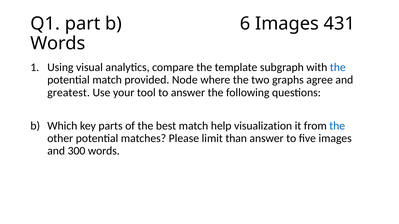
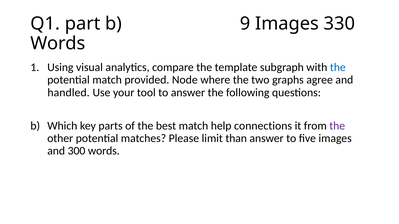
6: 6 -> 9
431: 431 -> 330
greatest: greatest -> handled
visualization: visualization -> connections
the at (337, 126) colour: blue -> purple
